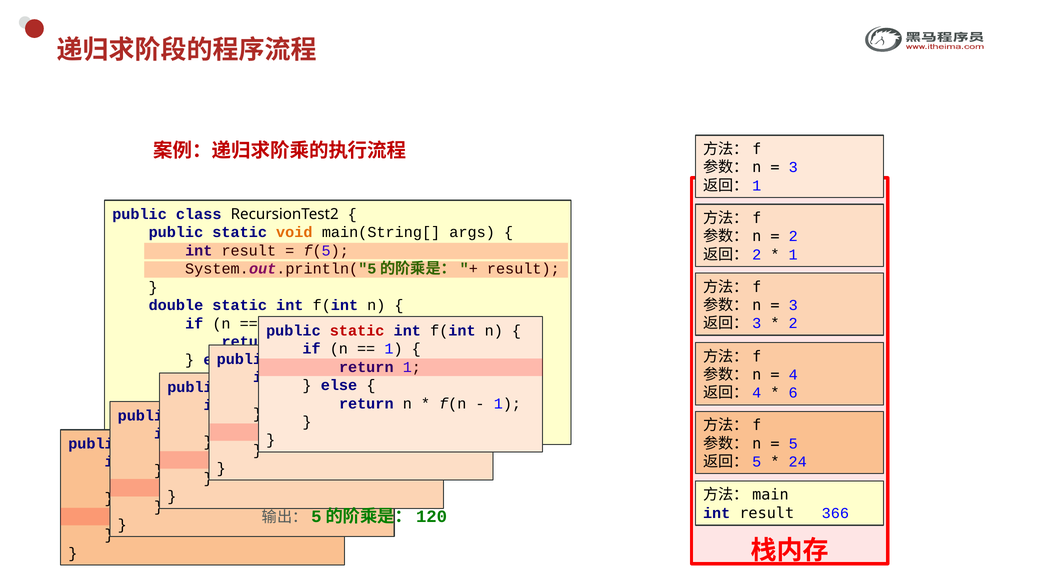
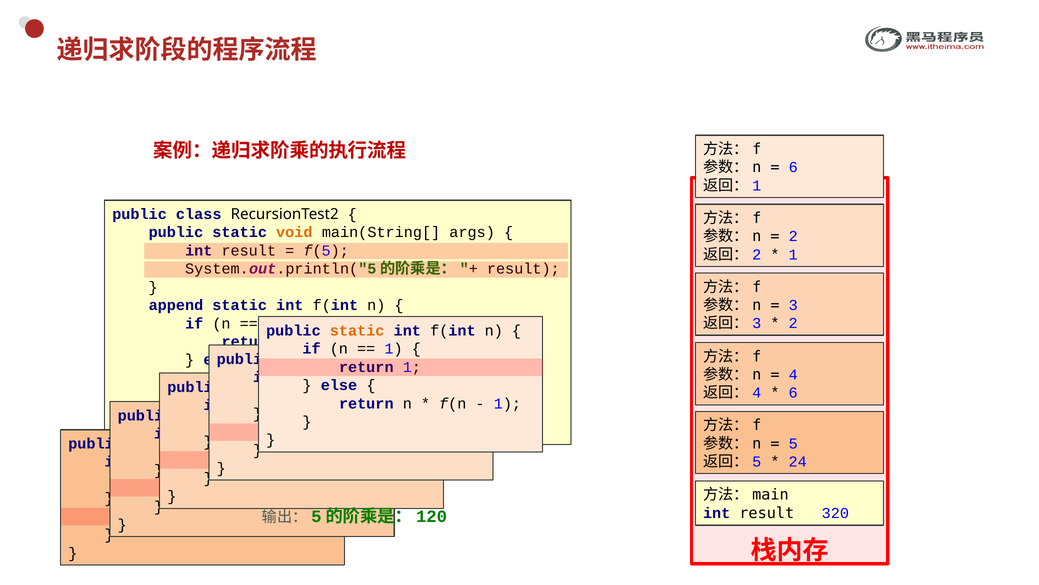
3 at (793, 167): 3 -> 6
double: double -> append
static at (357, 330) colour: red -> orange
366: 366 -> 320
